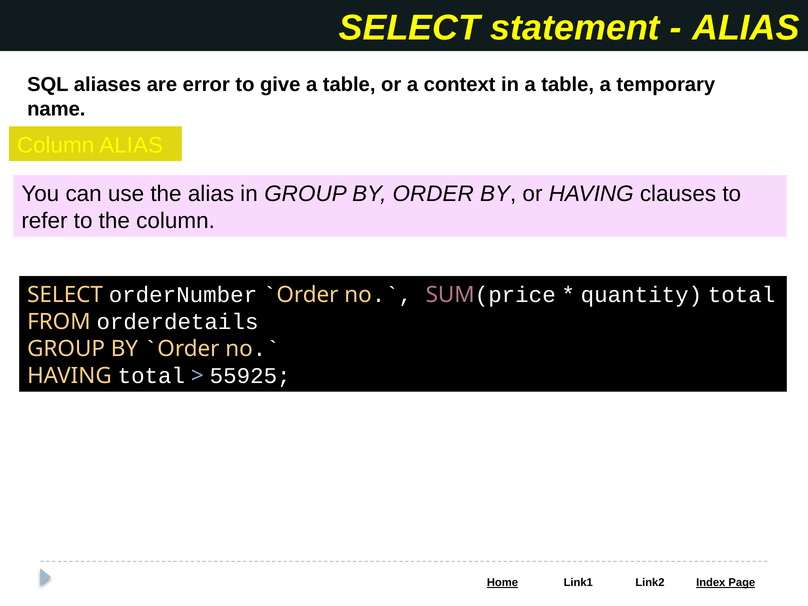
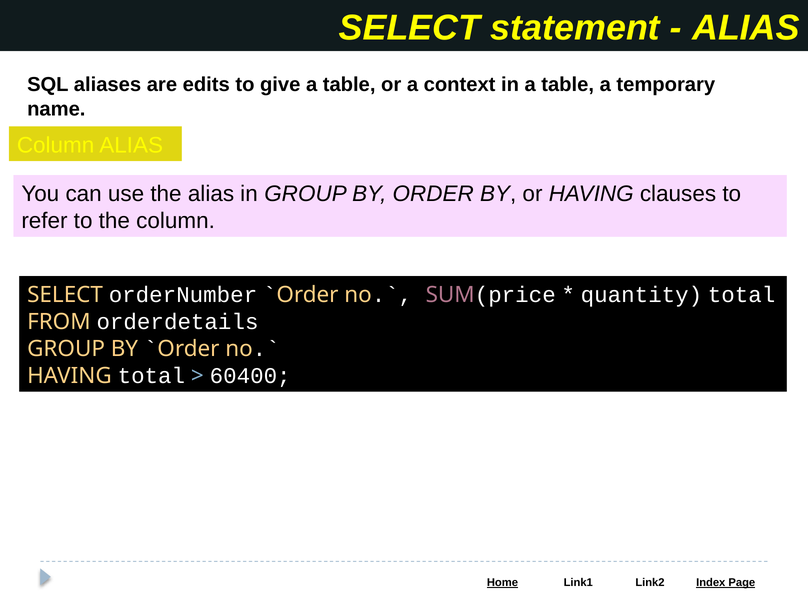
error: error -> edits
55925: 55925 -> 60400
